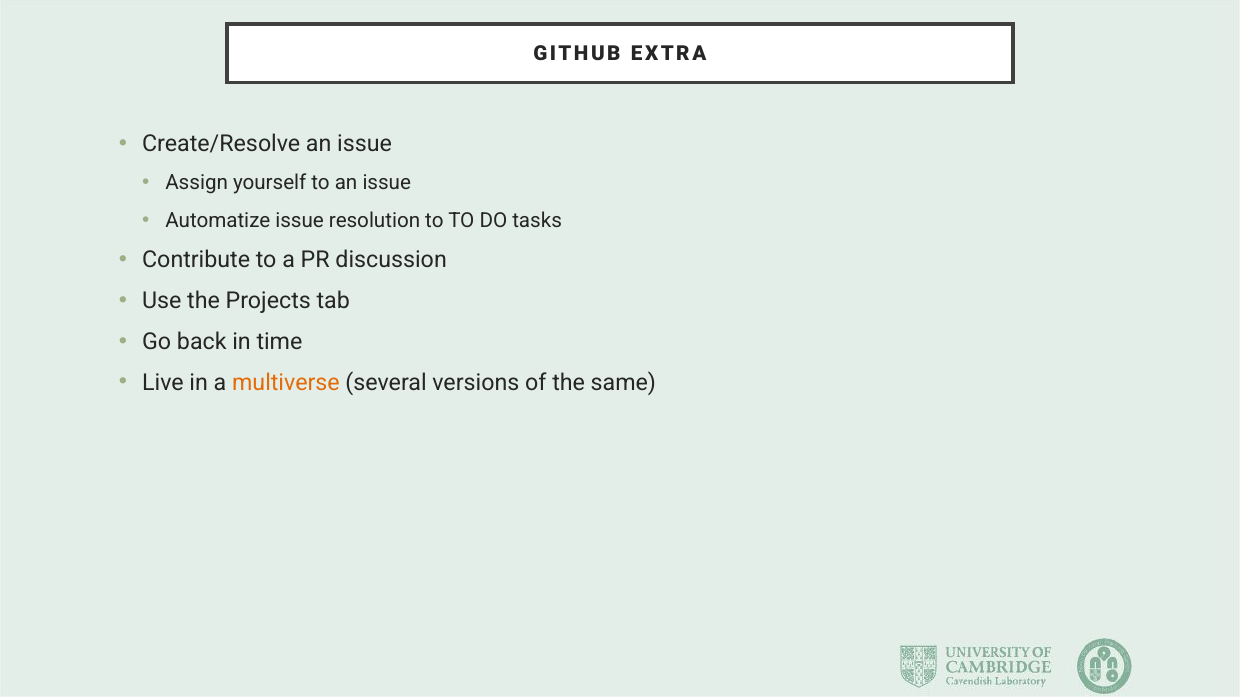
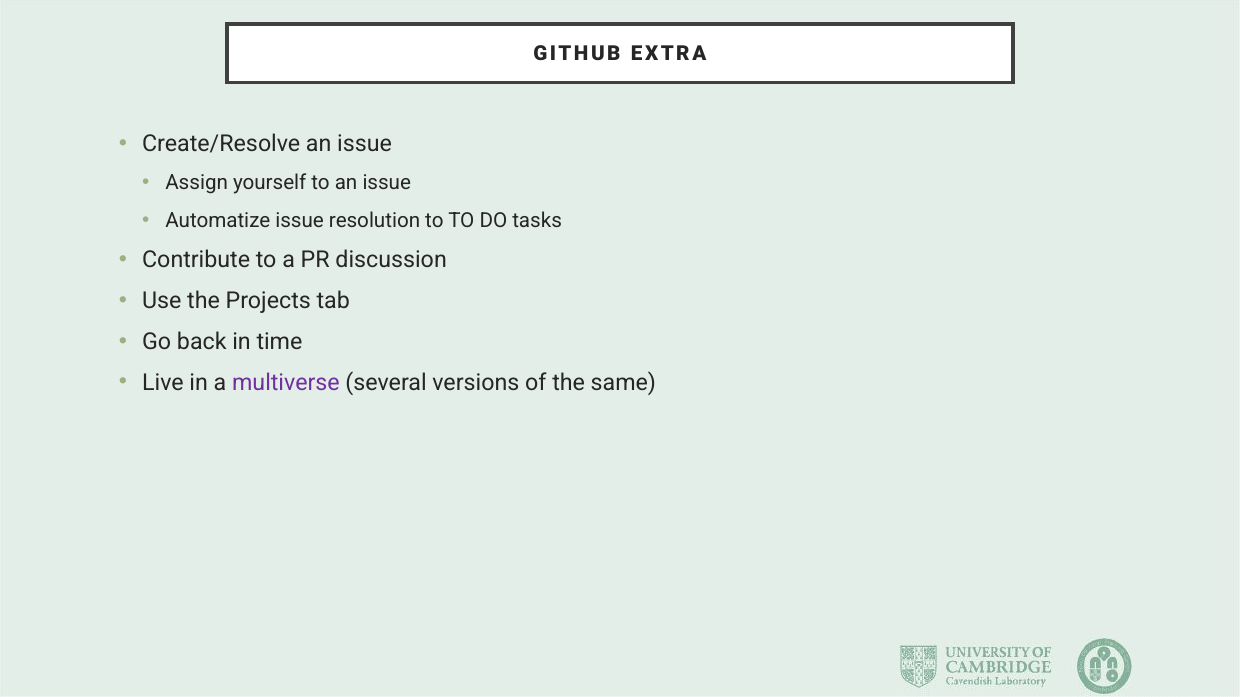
multiverse colour: orange -> purple
